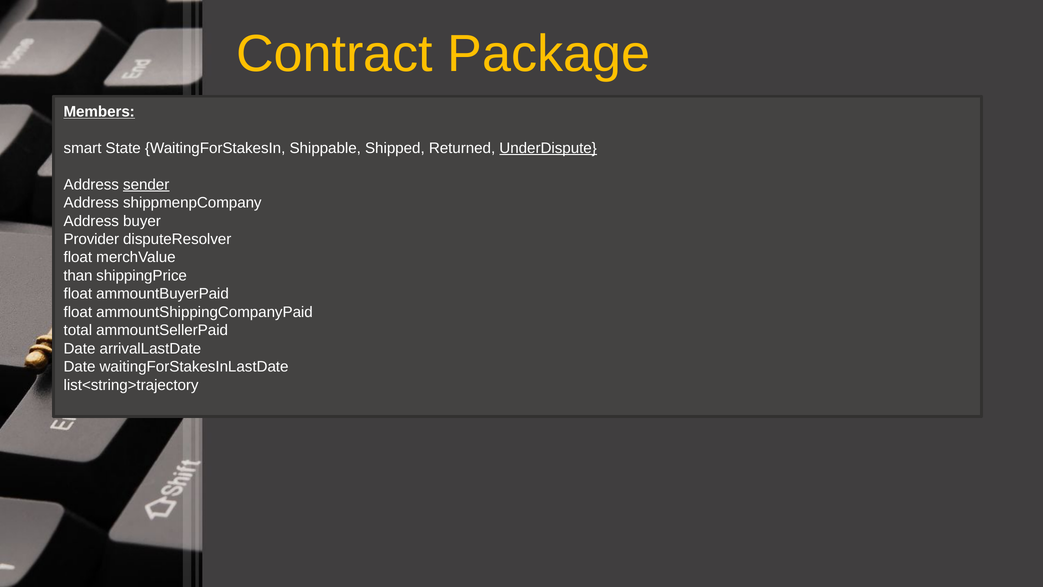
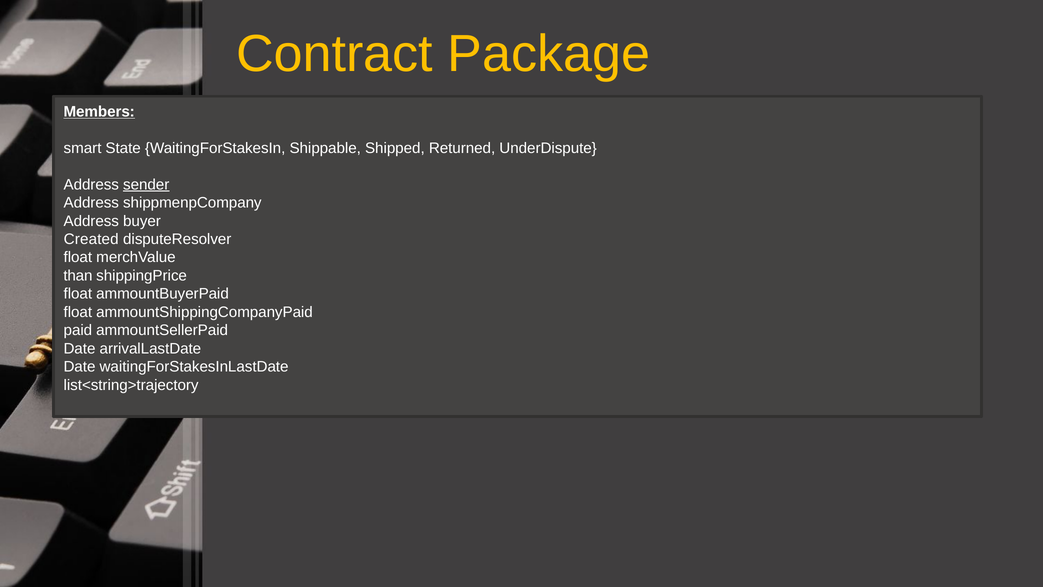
UnderDispute underline: present -> none
Provider: Provider -> Created
total: total -> paid
